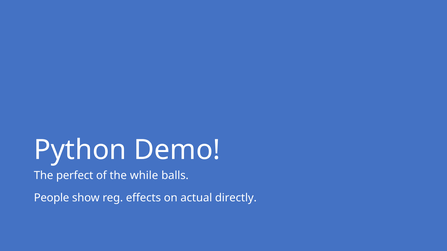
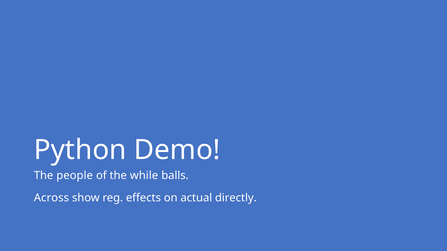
perfect: perfect -> people
People: People -> Across
